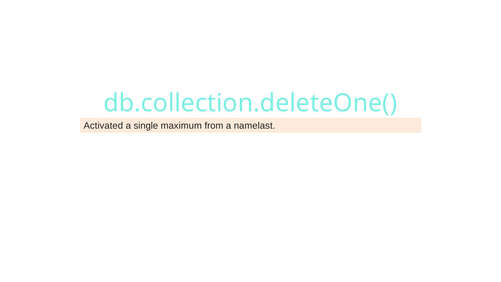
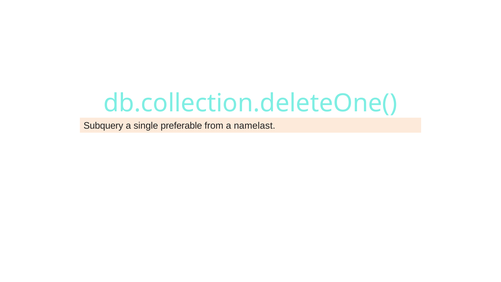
Activated: Activated -> Subquery
maximum: maximum -> preferable
